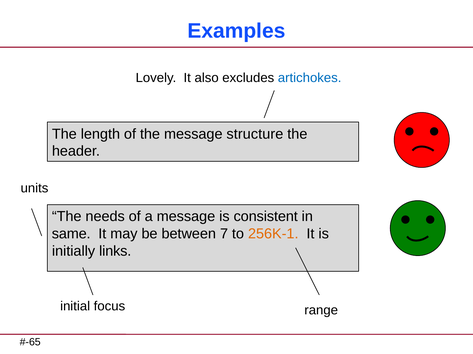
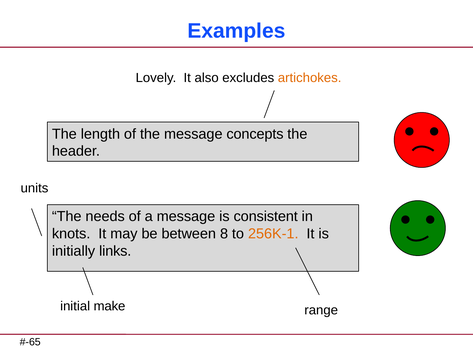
artichokes colour: blue -> orange
structure: structure -> concepts
same: same -> knots
7: 7 -> 8
focus: focus -> make
